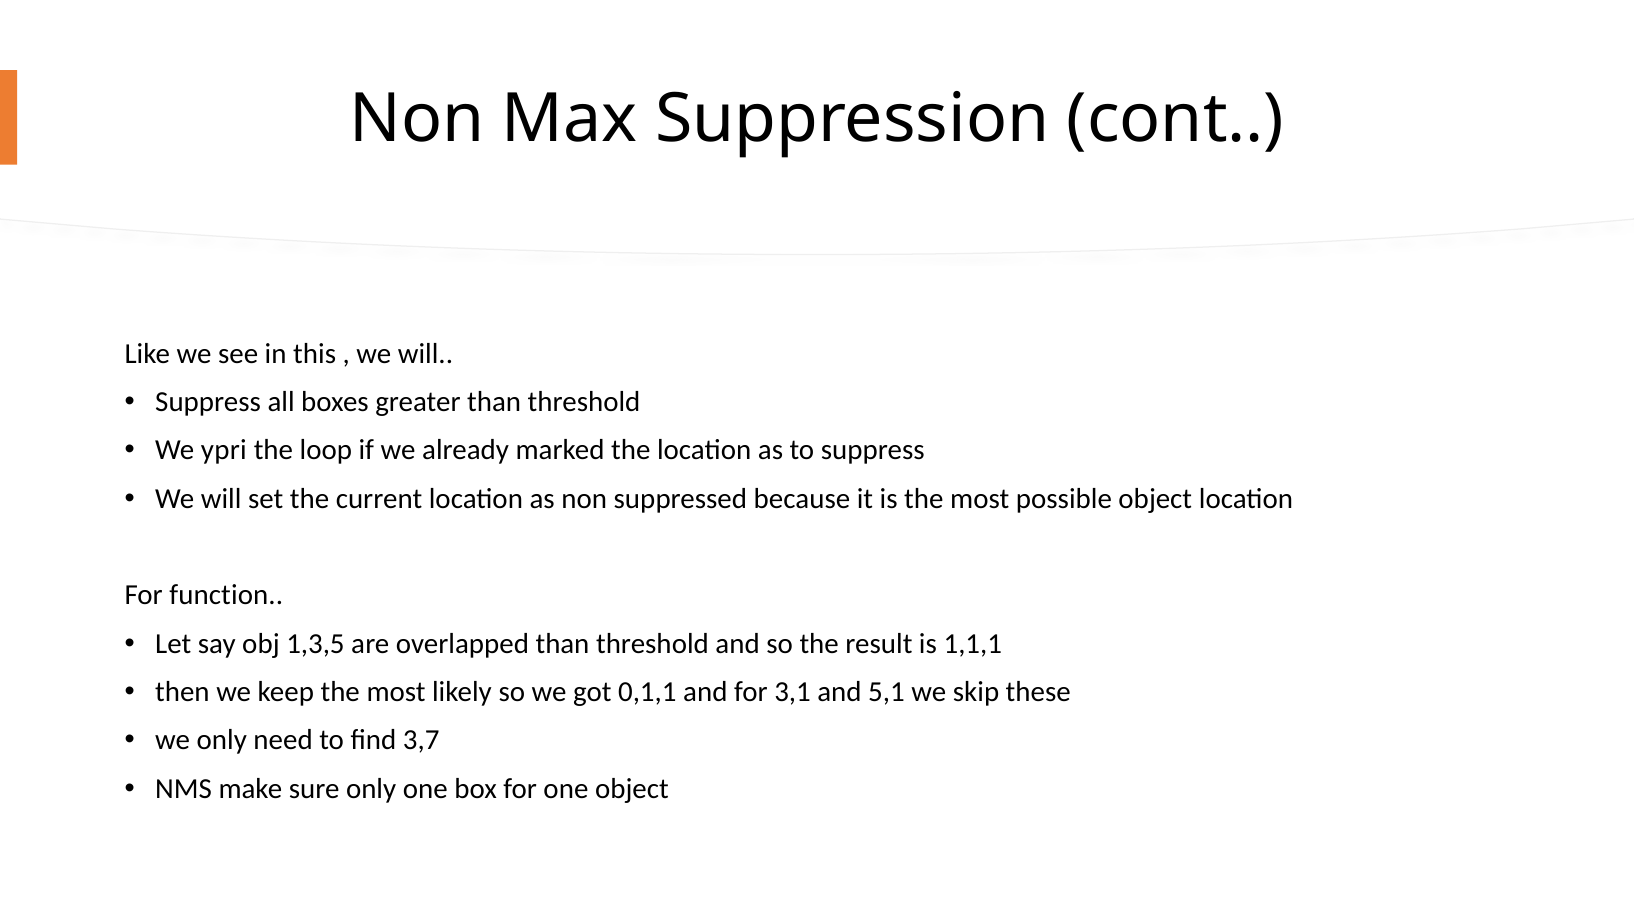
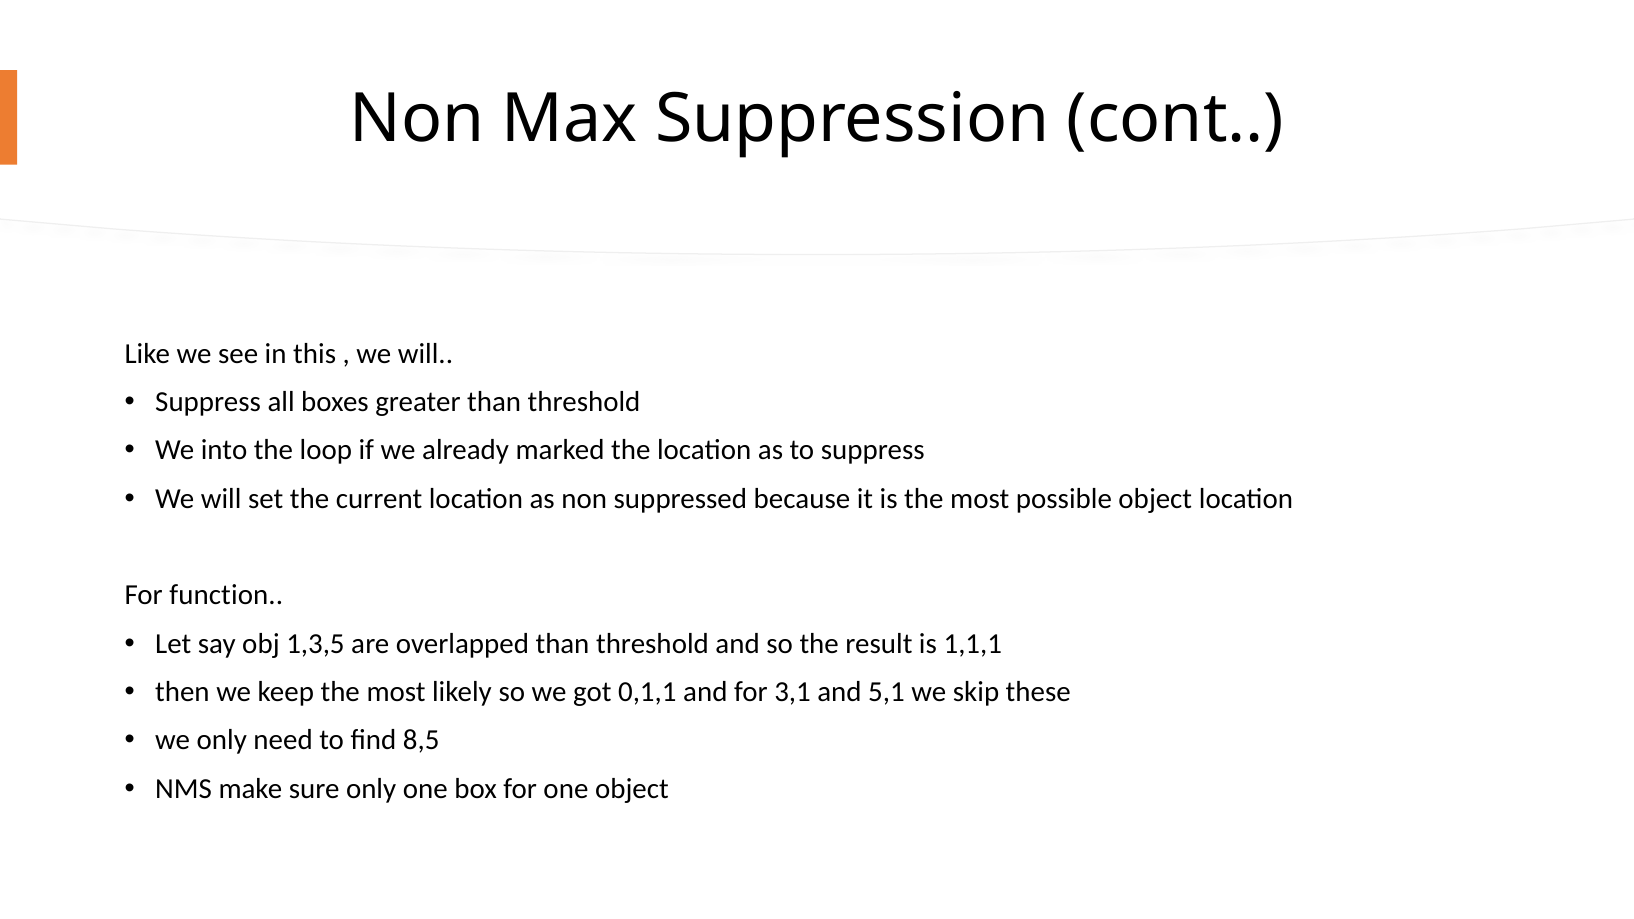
ypri: ypri -> into
3,7: 3,7 -> 8,5
